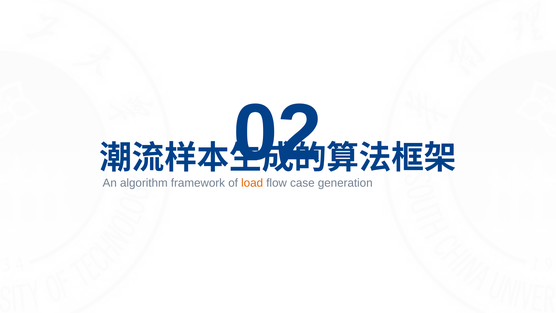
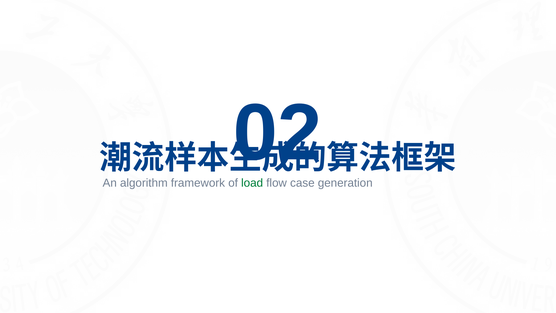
load colour: orange -> green
